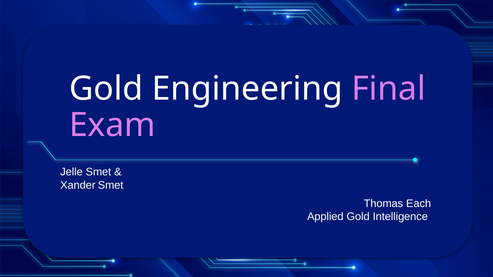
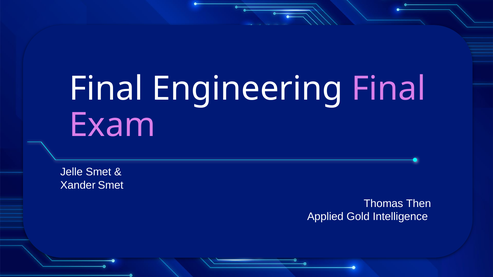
Gold at (106, 89): Gold -> Final
Each: Each -> Then
